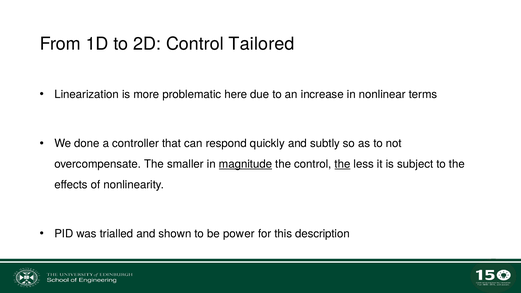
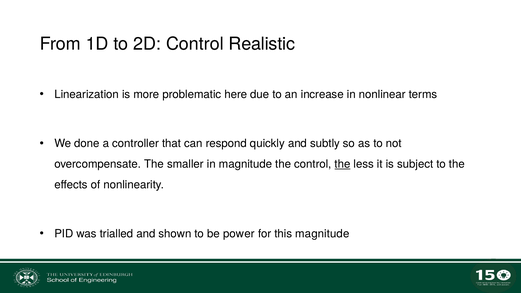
Tailored: Tailored -> Realistic
magnitude at (245, 164) underline: present -> none
this description: description -> magnitude
